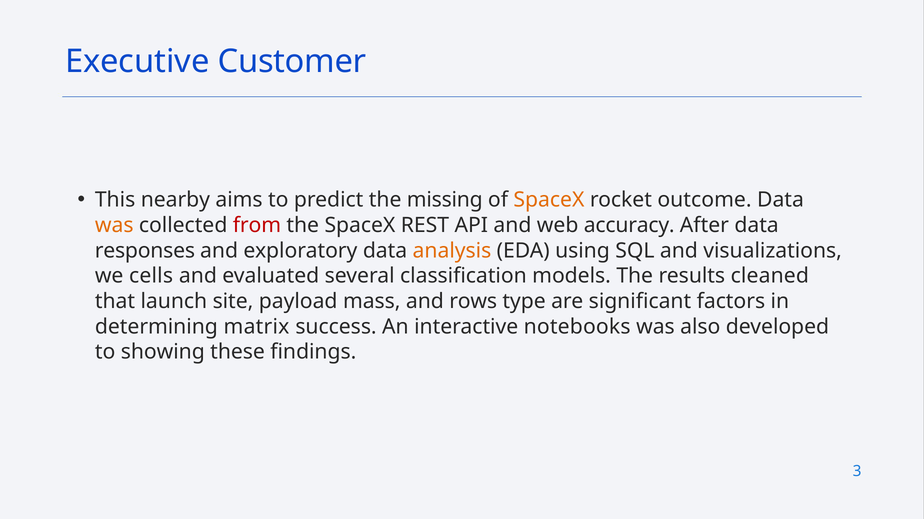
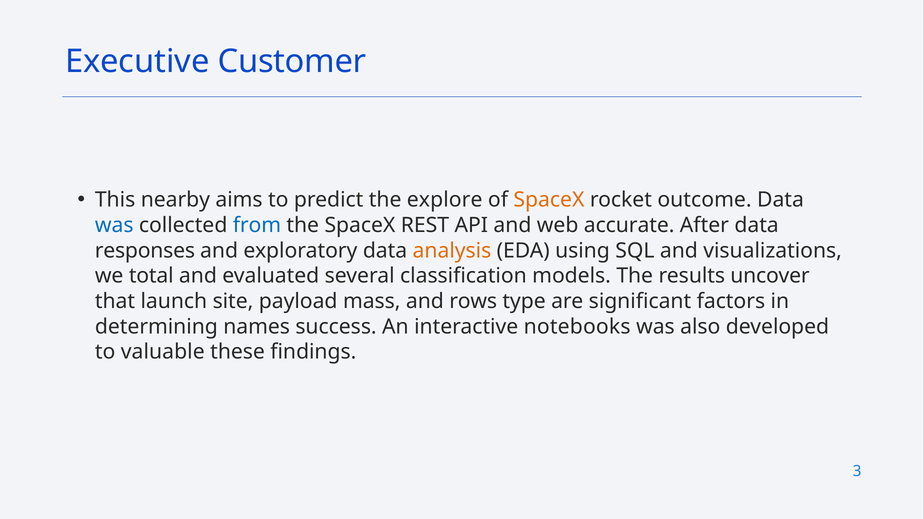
missing: missing -> explore
was at (114, 226) colour: orange -> blue
from colour: red -> blue
accuracy: accuracy -> accurate
cells: cells -> total
cleaned: cleaned -> uncover
matrix: matrix -> names
showing: showing -> valuable
